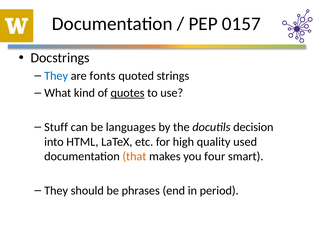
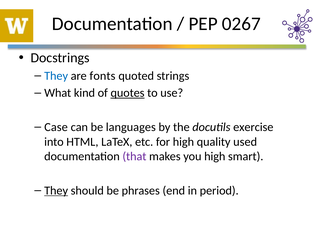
0157: 0157 -> 0267
Stuff: Stuff -> Case
decision: decision -> exercise
that colour: orange -> purple
you four: four -> high
They at (56, 190) underline: none -> present
